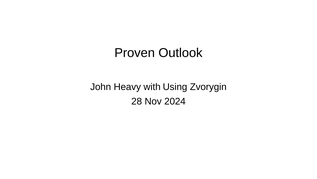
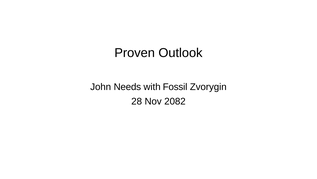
Heavy: Heavy -> Needs
Using: Using -> Fossil
2024: 2024 -> 2082
